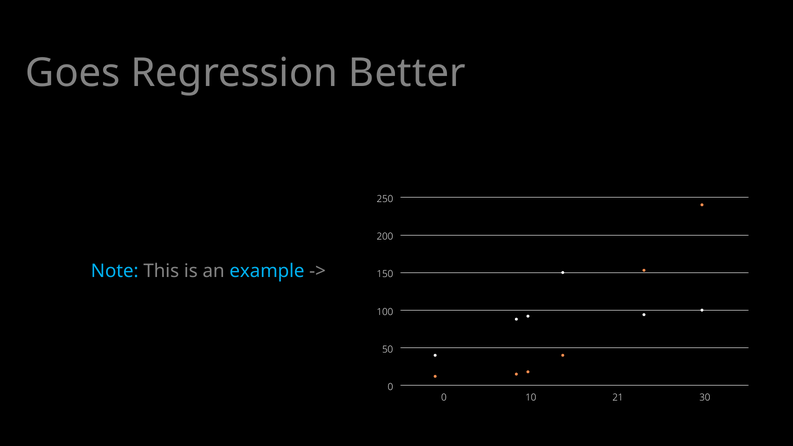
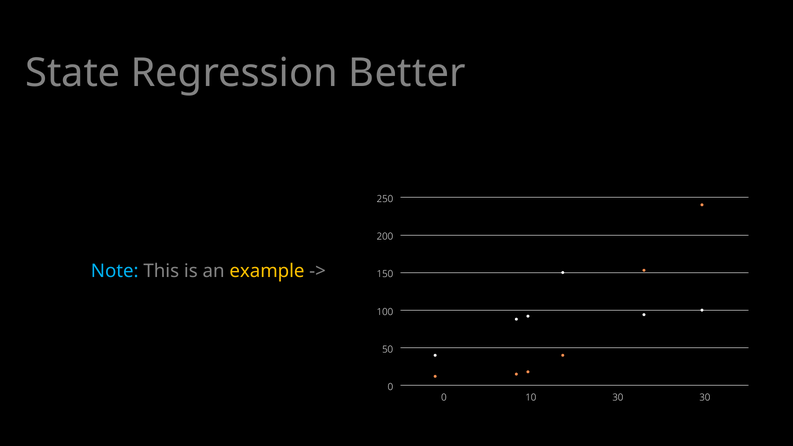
Goes: Goes -> State
example colour: light blue -> yellow
10 21: 21 -> 30
